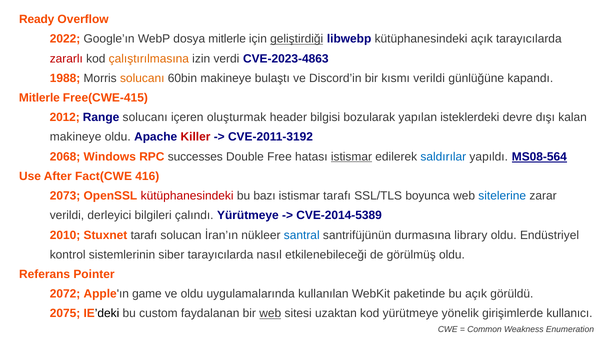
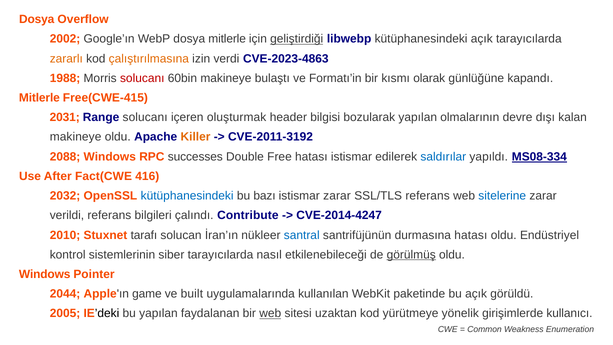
Ready at (37, 19): Ready -> Dosya
2022: 2022 -> 2002
zararlı colour: red -> orange
solucanı at (142, 78) colour: orange -> red
Discord’in: Discord’in -> Formatı’in
kısmı verildi: verildi -> olarak
2012: 2012 -> 2031
isteklerdeki: isteklerdeki -> olmalarının
Killer colour: red -> orange
2068: 2068 -> 2088
istismar at (351, 157) underline: present -> none
MS08-564: MS08-564 -> MS08-334
2073: 2073 -> 2032
kütüphanesindeki at (187, 196) colour: red -> blue
istismar tarafı: tarafı -> zarar
SSL/TLS boyunca: boyunca -> referans
verildi derleyici: derleyici -> referans
çalındı Yürütmeye: Yürütmeye -> Contribute
CVE-2014-5389: CVE-2014-5389 -> CVE-2014-4247
durmasına library: library -> hatası
görülmüş underline: none -> present
Referans at (45, 274): Referans -> Windows
2072: 2072 -> 2044
ve oldu: oldu -> built
2075: 2075 -> 2005
bu custom: custom -> yapılan
